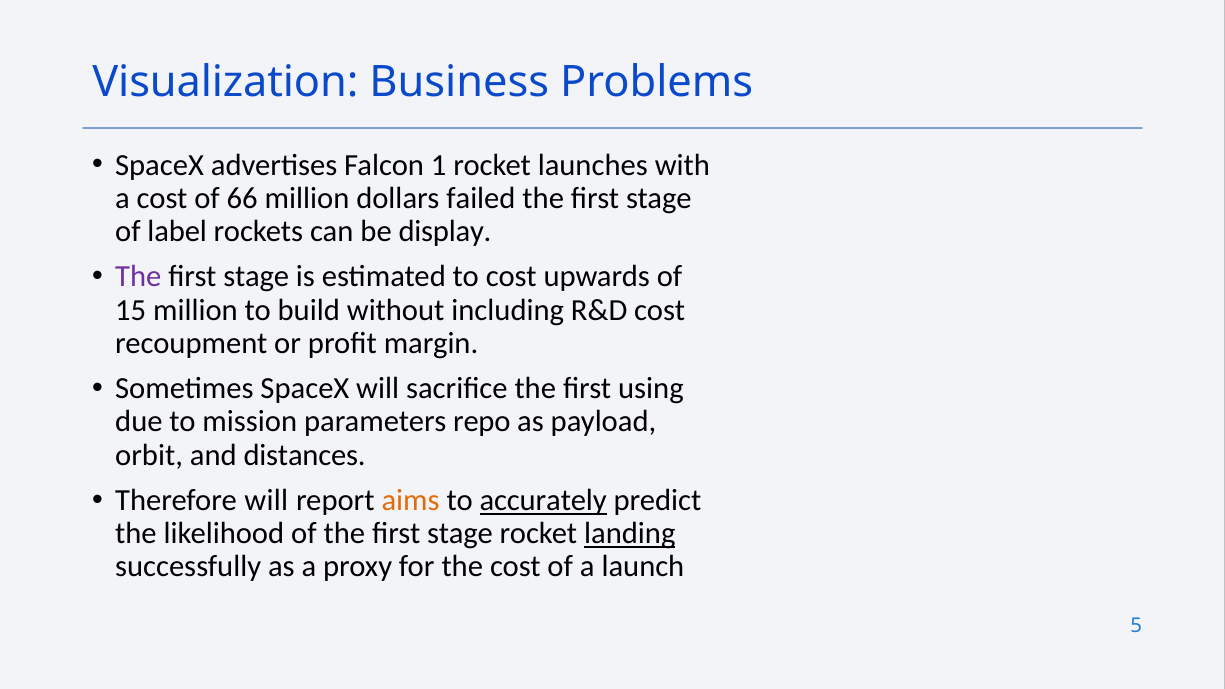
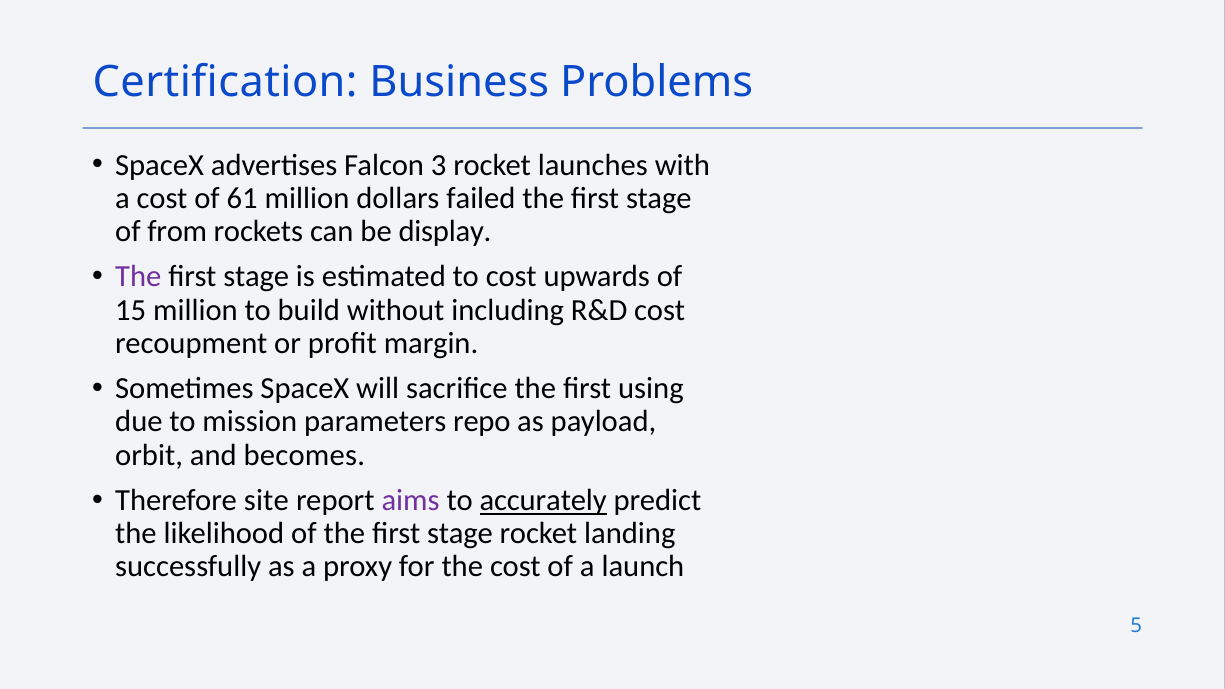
Visualization: Visualization -> Certification
1: 1 -> 3
66: 66 -> 61
label: label -> from
distances: distances -> becomes
Therefore will: will -> site
aims colour: orange -> purple
landing underline: present -> none
